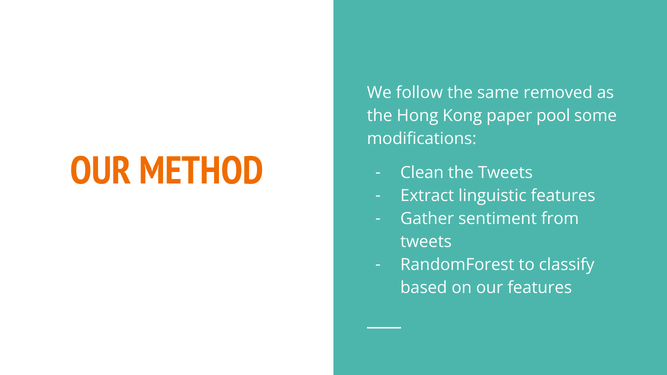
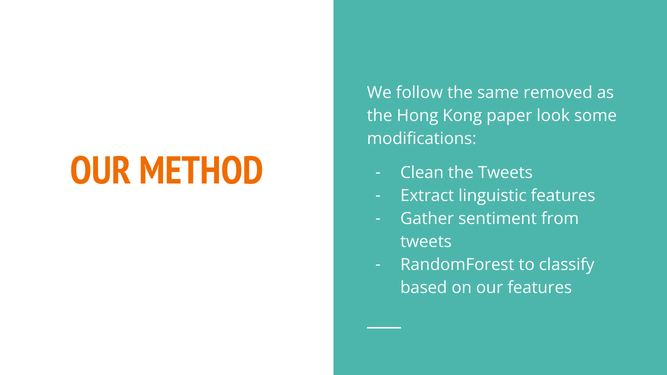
pool: pool -> look
